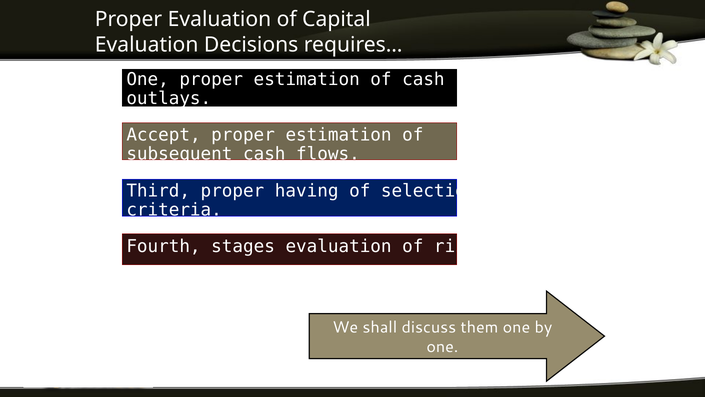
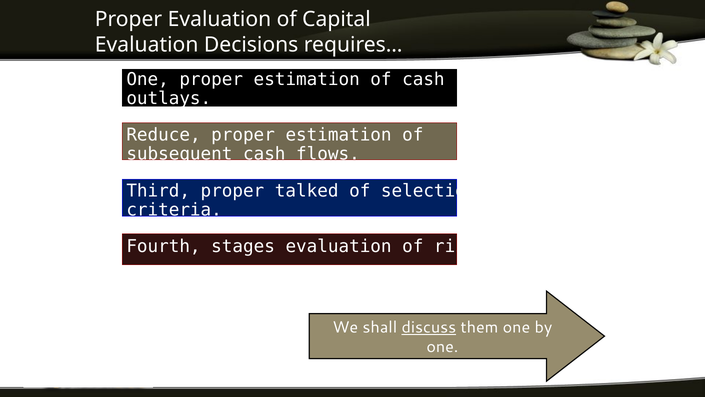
Accept: Accept -> Reduce
having: having -> talked
discuss underline: none -> present
